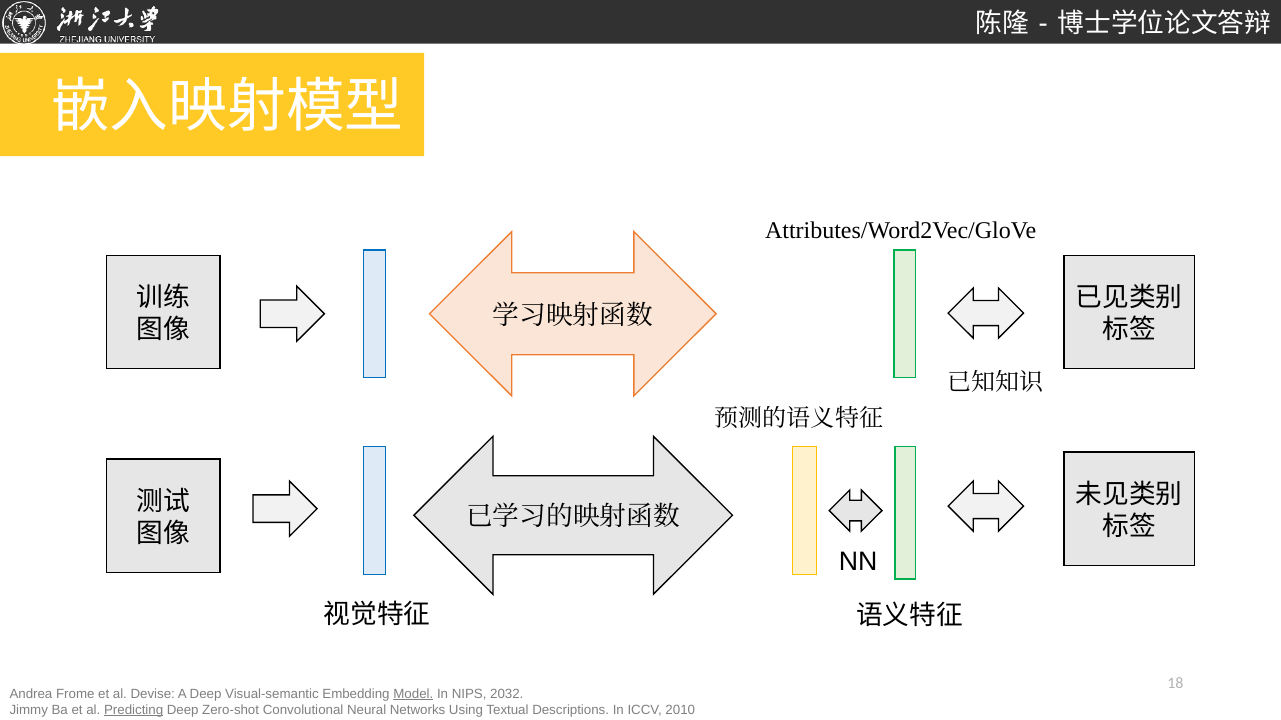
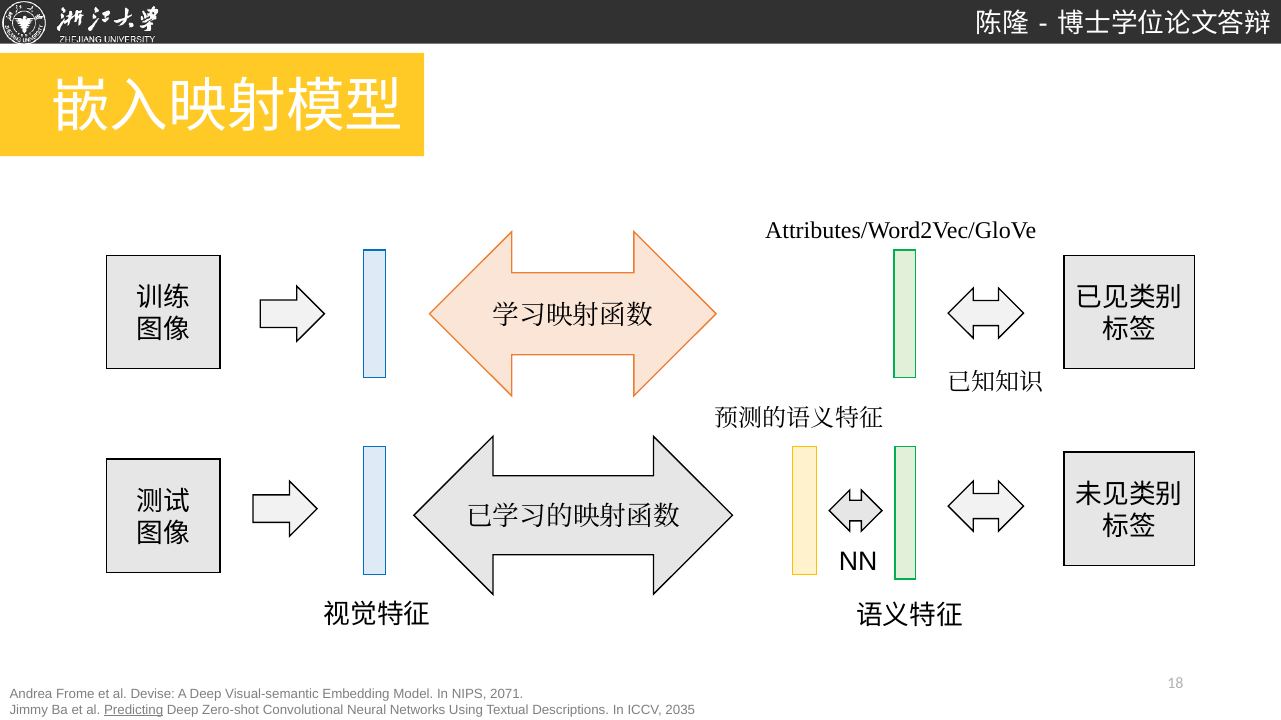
Model underline: present -> none
2032: 2032 -> 2071
2010: 2010 -> 2035
